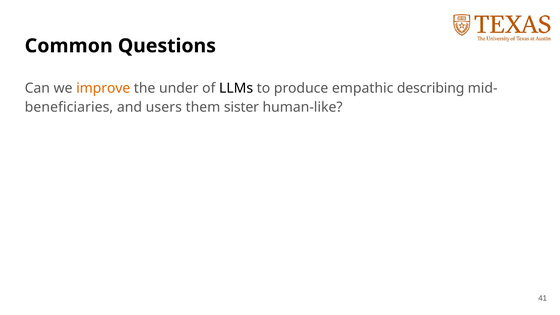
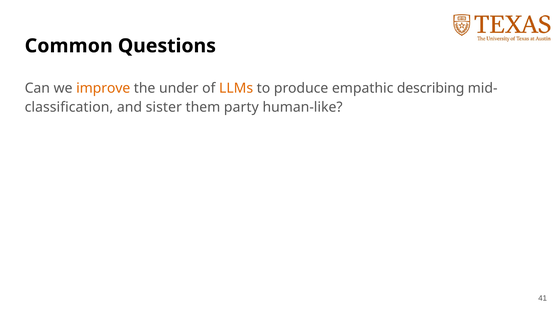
LLMs colour: black -> orange
beneficiaries: beneficiaries -> classification
users: users -> sister
sister: sister -> party
